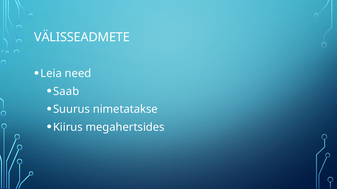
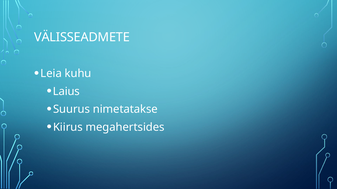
need: need -> kuhu
Saab: Saab -> Laius
